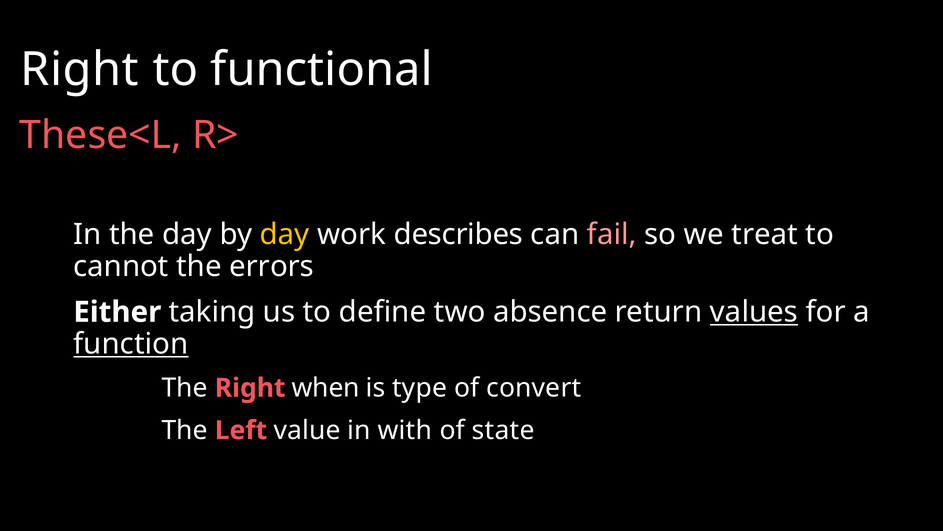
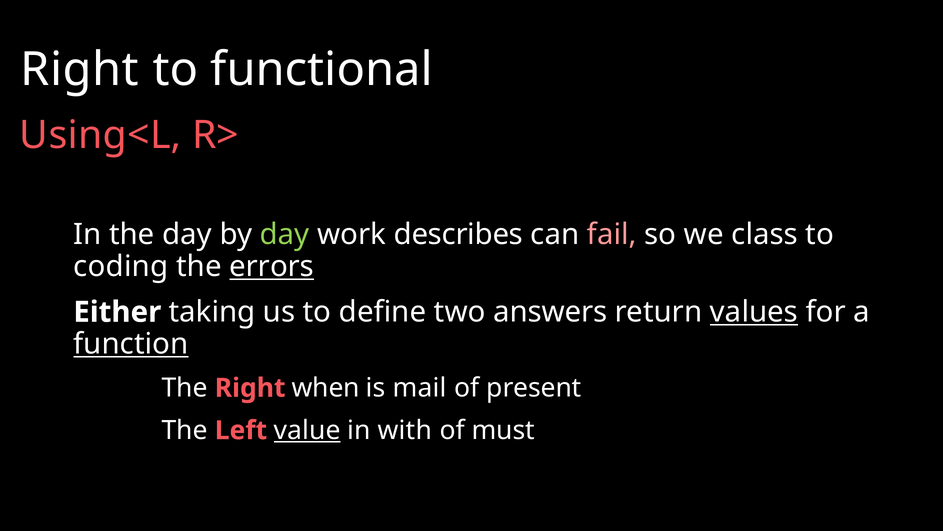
These<L: These<L -> Using<L
day at (285, 234) colour: yellow -> light green
treat: treat -> class
cannot: cannot -> coding
errors underline: none -> present
absence: absence -> answers
type: type -> mail
convert: convert -> present
value underline: none -> present
state: state -> must
